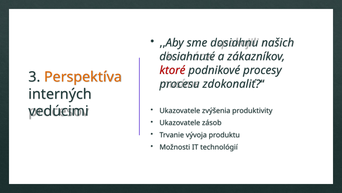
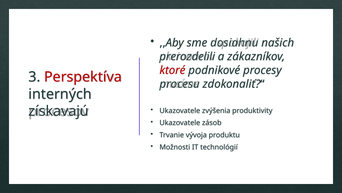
dosiahnuté: dosiahnuté -> prerozdelili
Perspektíva colour: orange -> red
vedúcimi: vedúcimi -> získavajú
